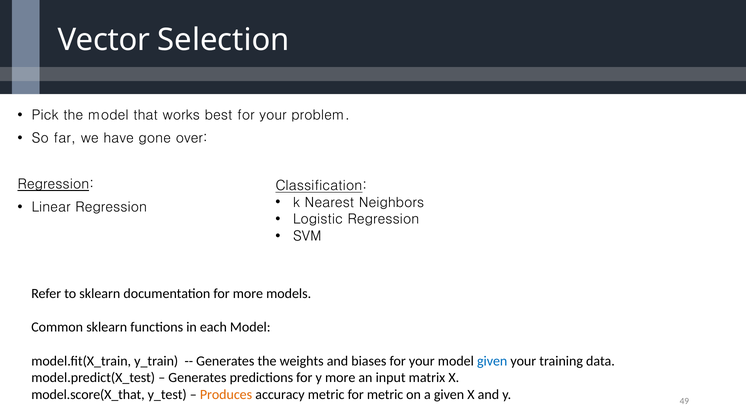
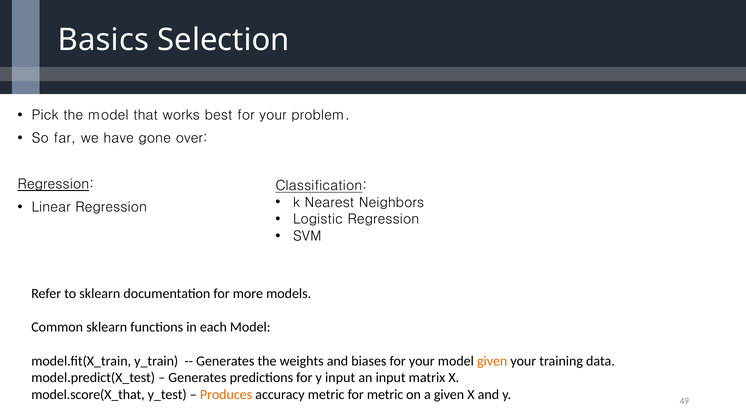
Vector: Vector -> Basics
given at (492, 361) colour: blue -> orange
y more: more -> input
